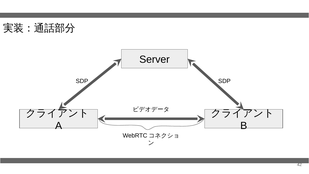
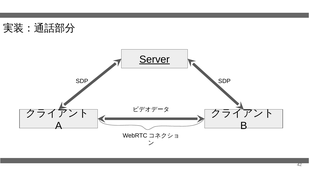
Server underline: none -> present
